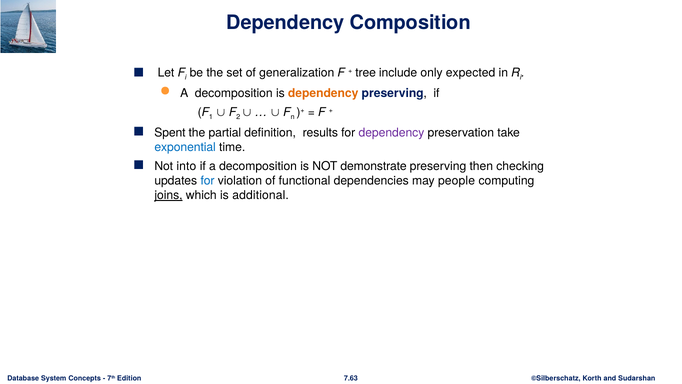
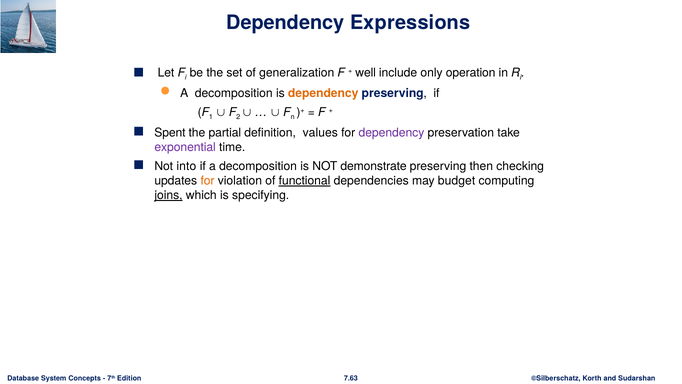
Composition: Composition -> Expressions
tree: tree -> well
expected: expected -> operation
results: results -> values
exponential colour: blue -> purple
for at (208, 181) colour: blue -> orange
functional underline: none -> present
people: people -> budget
additional: additional -> specifying
